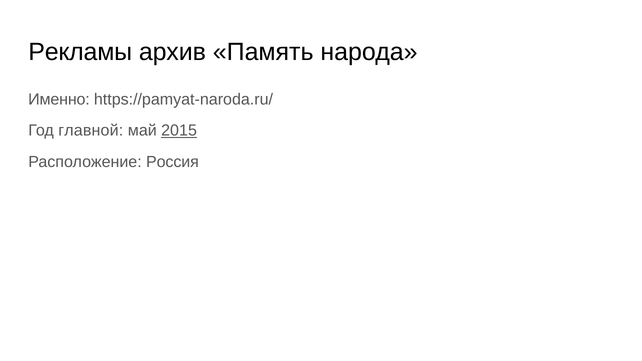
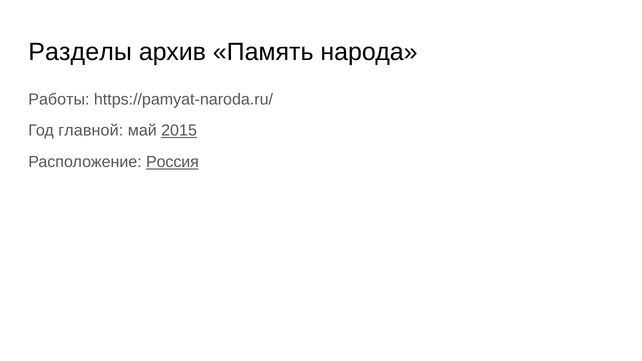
Рекламы: Рекламы -> Разделы
Именно: Именно -> Работы
Россия underline: none -> present
